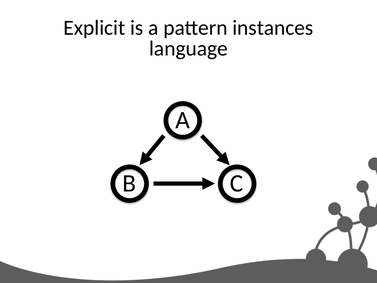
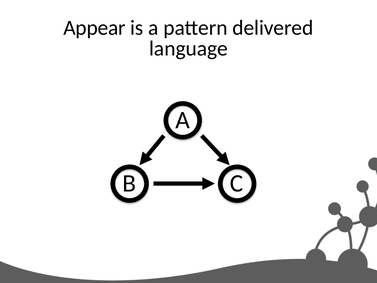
Explicit: Explicit -> Appear
instances: instances -> delivered
